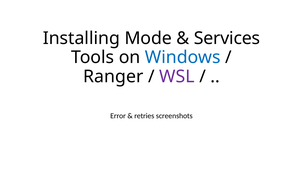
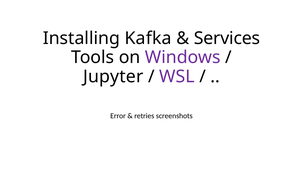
Mode: Mode -> Kafka
Windows colour: blue -> purple
Ranger: Ranger -> Jupyter
